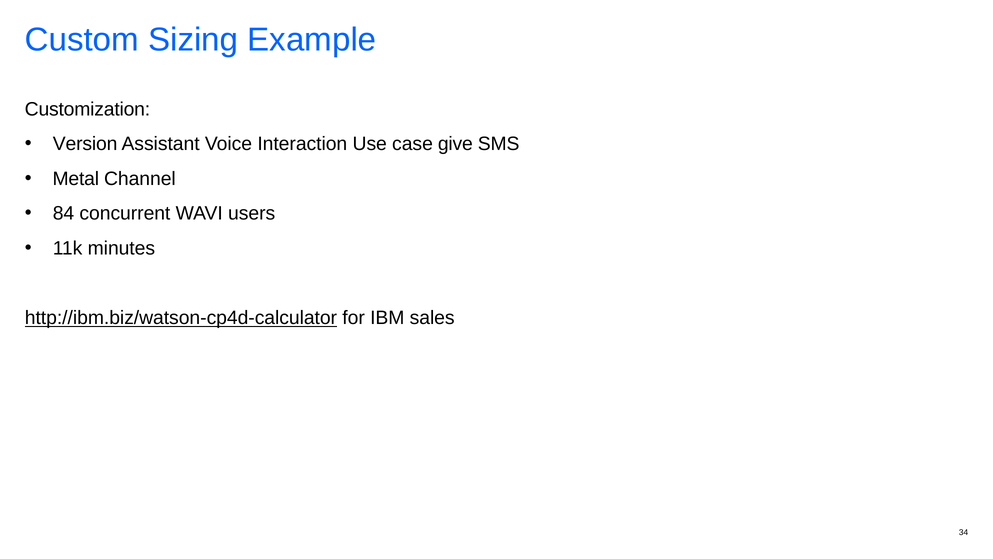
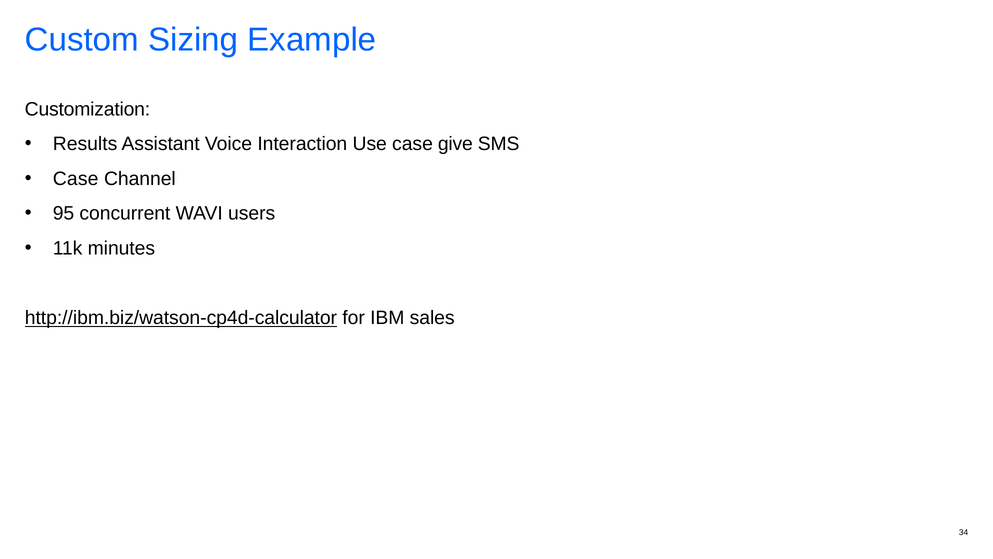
Version: Version -> Results
Metal at (76, 179): Metal -> Case
84: 84 -> 95
